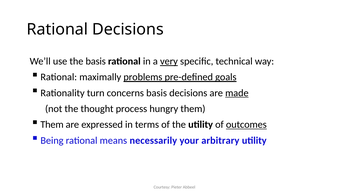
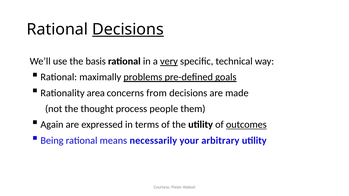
Decisions at (128, 29) underline: none -> present
turn: turn -> area
concerns basis: basis -> from
made underline: present -> none
hungry: hungry -> people
Them at (52, 125): Them -> Again
